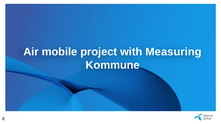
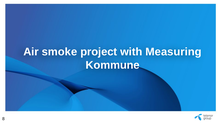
mobile: mobile -> smoke
